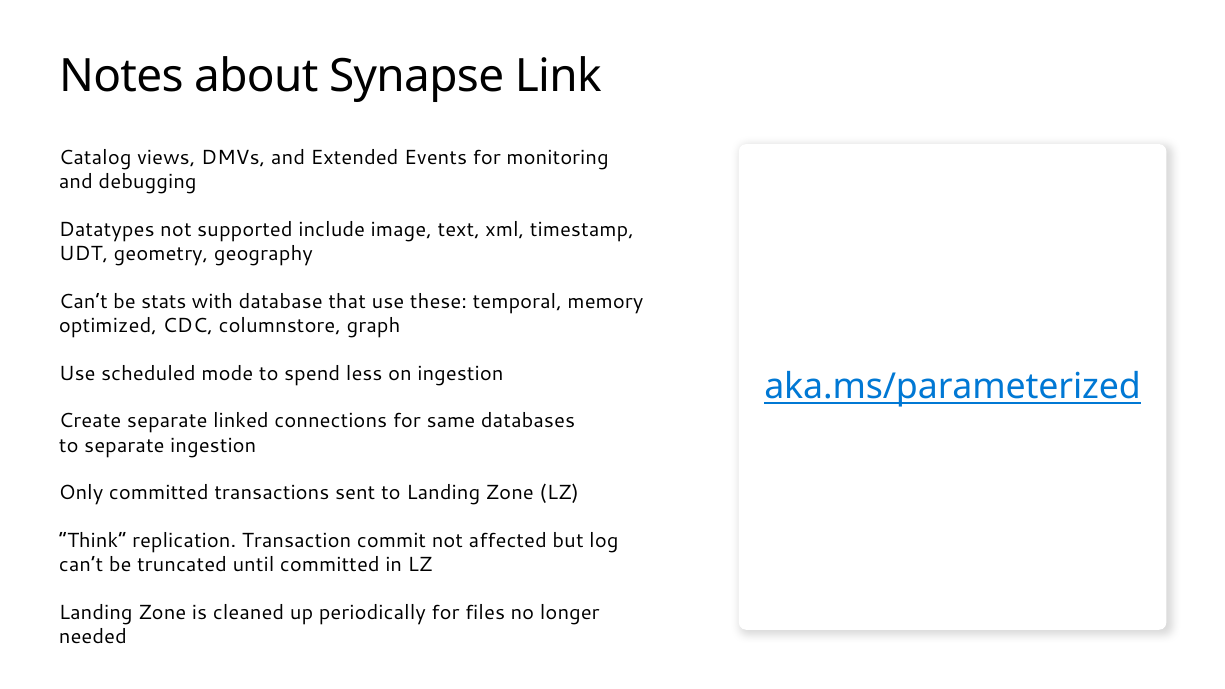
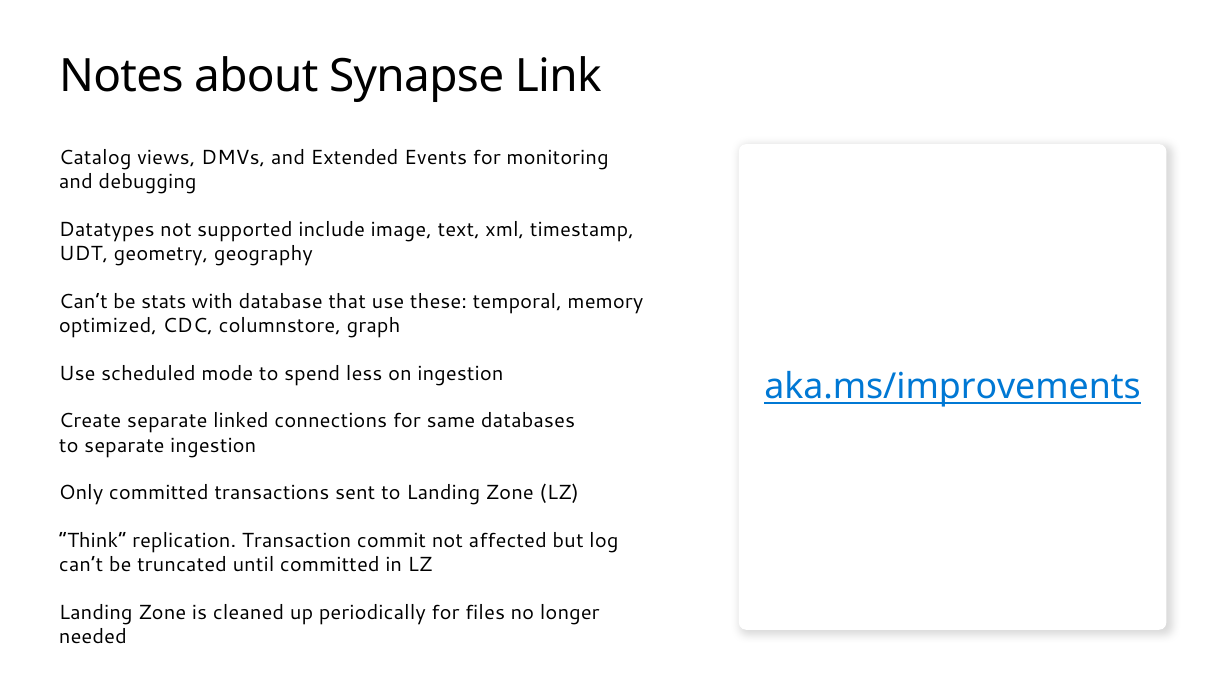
aka.ms/parameterized: aka.ms/parameterized -> aka.ms/improvements
